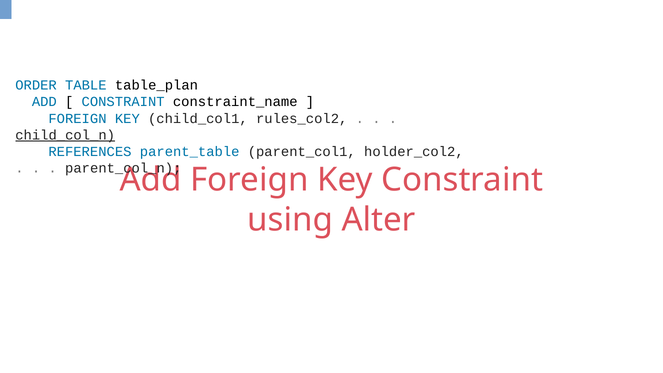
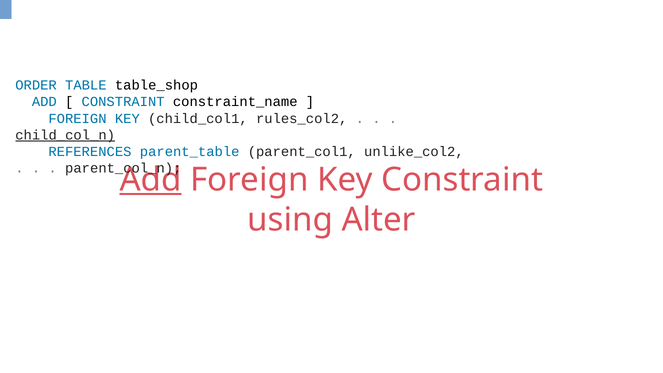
table_plan: table_plan -> table_shop
holder_col2: holder_col2 -> unlike_col2
Add at (151, 180) underline: none -> present
